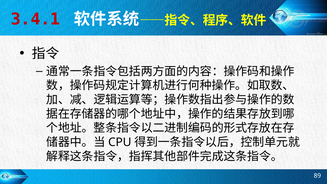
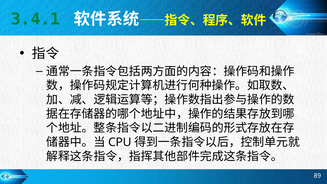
3.4.1 colour: red -> green
